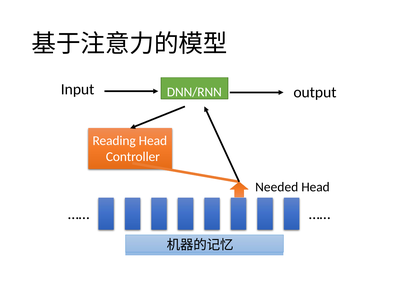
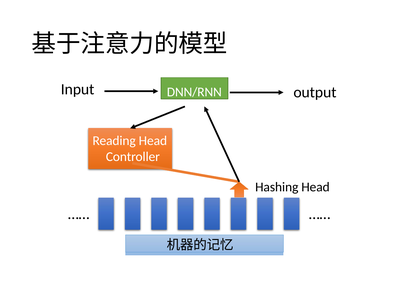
Needed: Needed -> Hashing
